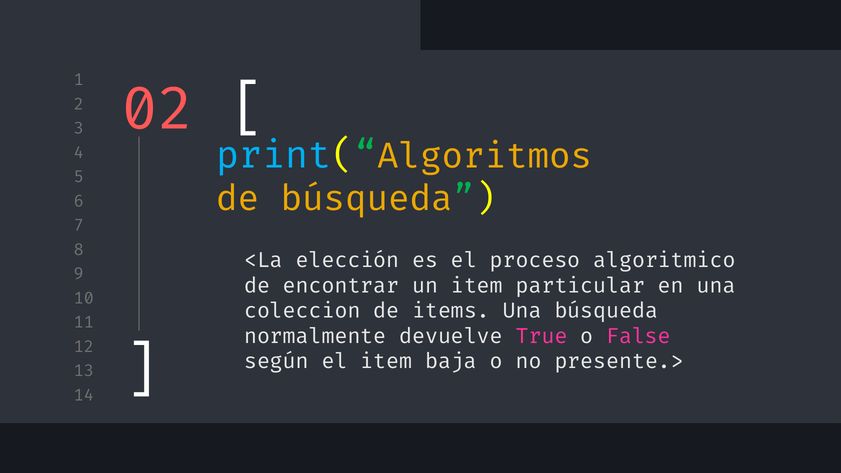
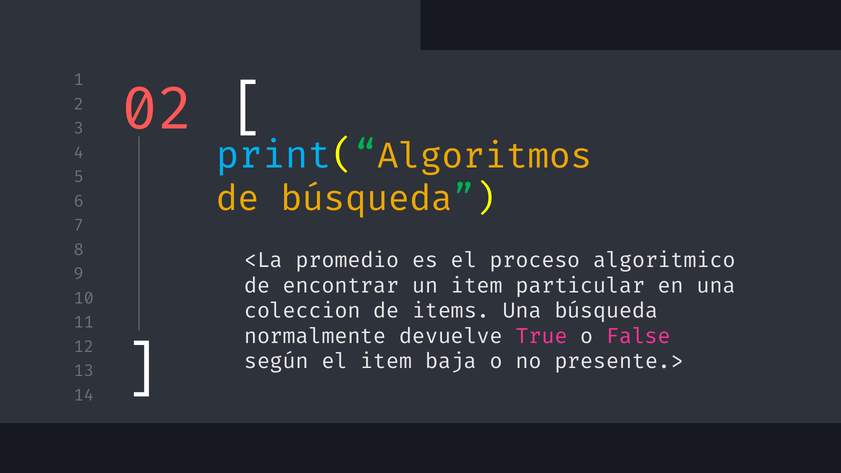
elección: elección -> promedio
